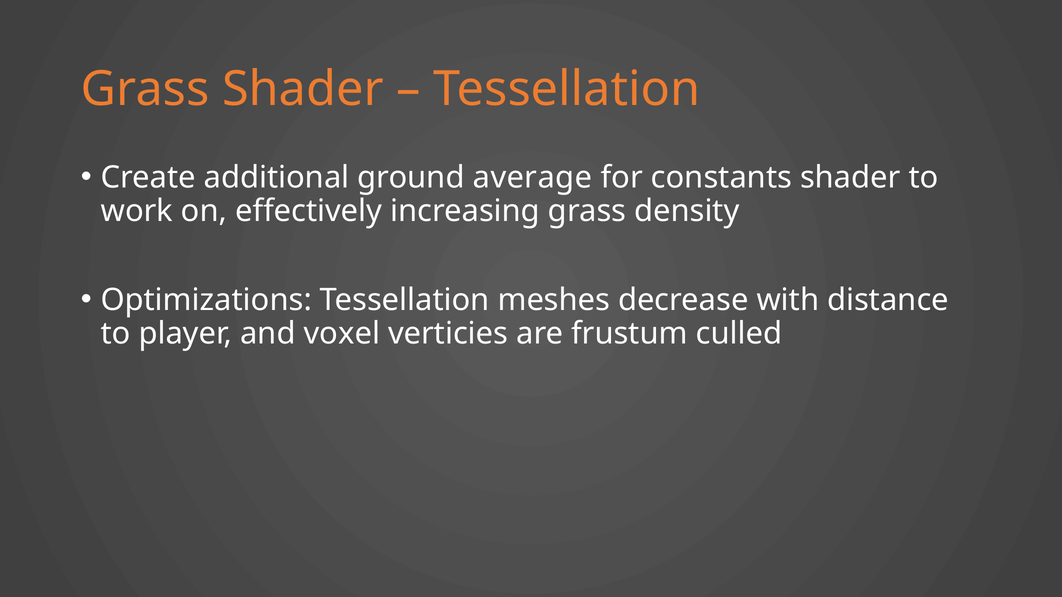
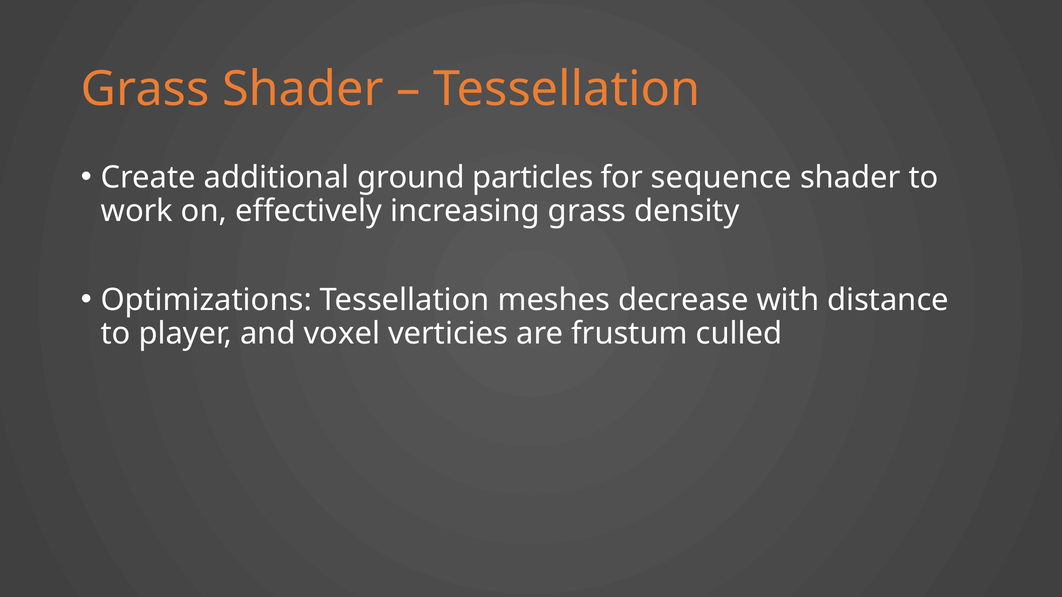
average: average -> particles
constants: constants -> sequence
